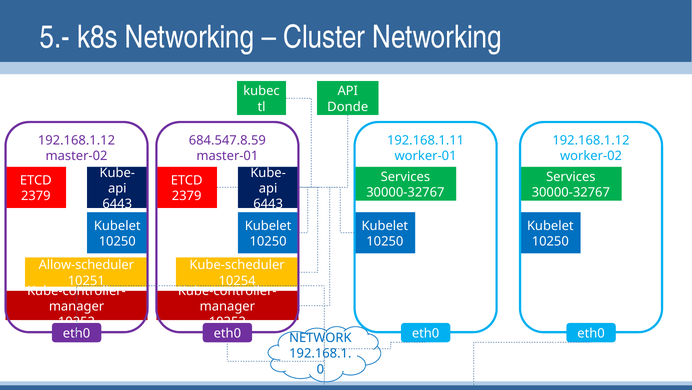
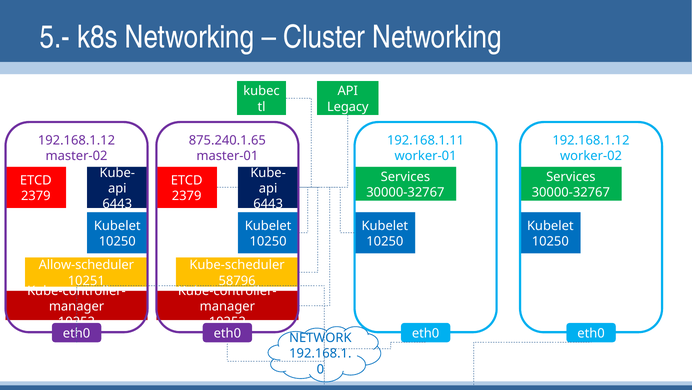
Donde: Donde -> Legacy
684.547.8.59: 684.547.8.59 -> 875.240.1.65
10254: 10254 -> 58796
